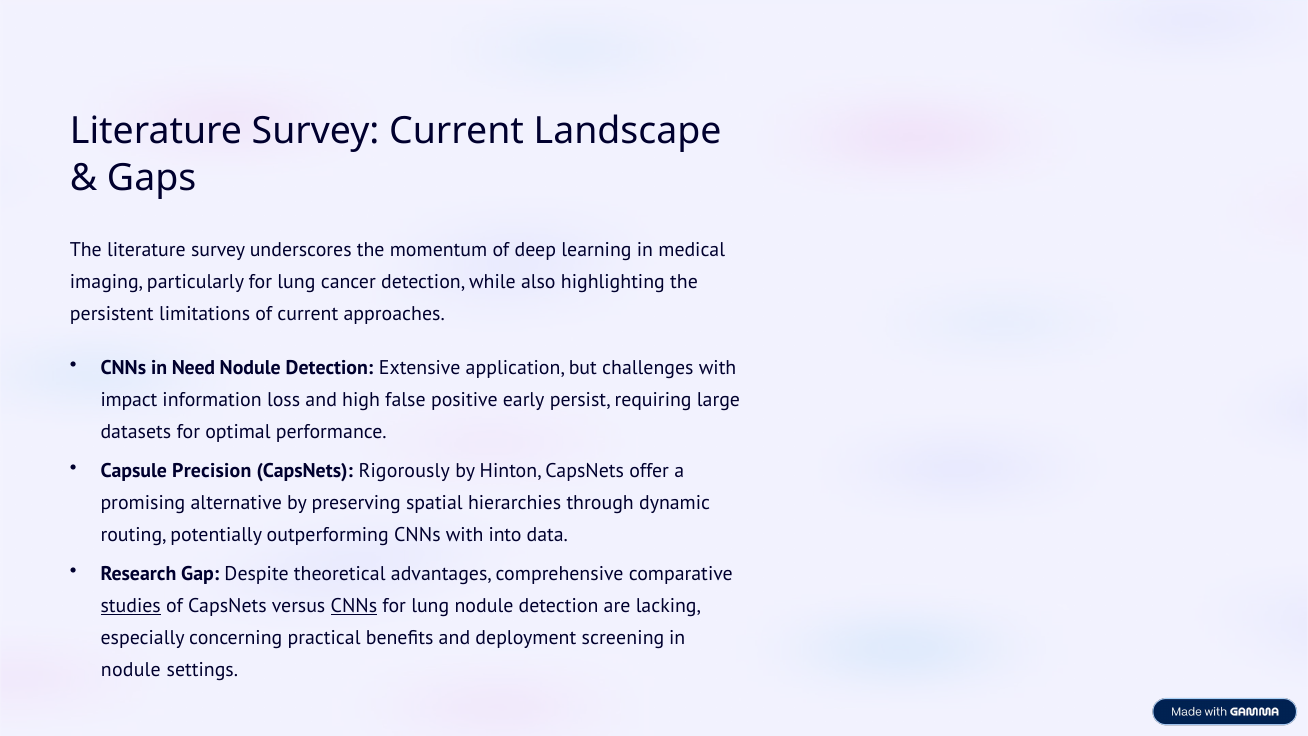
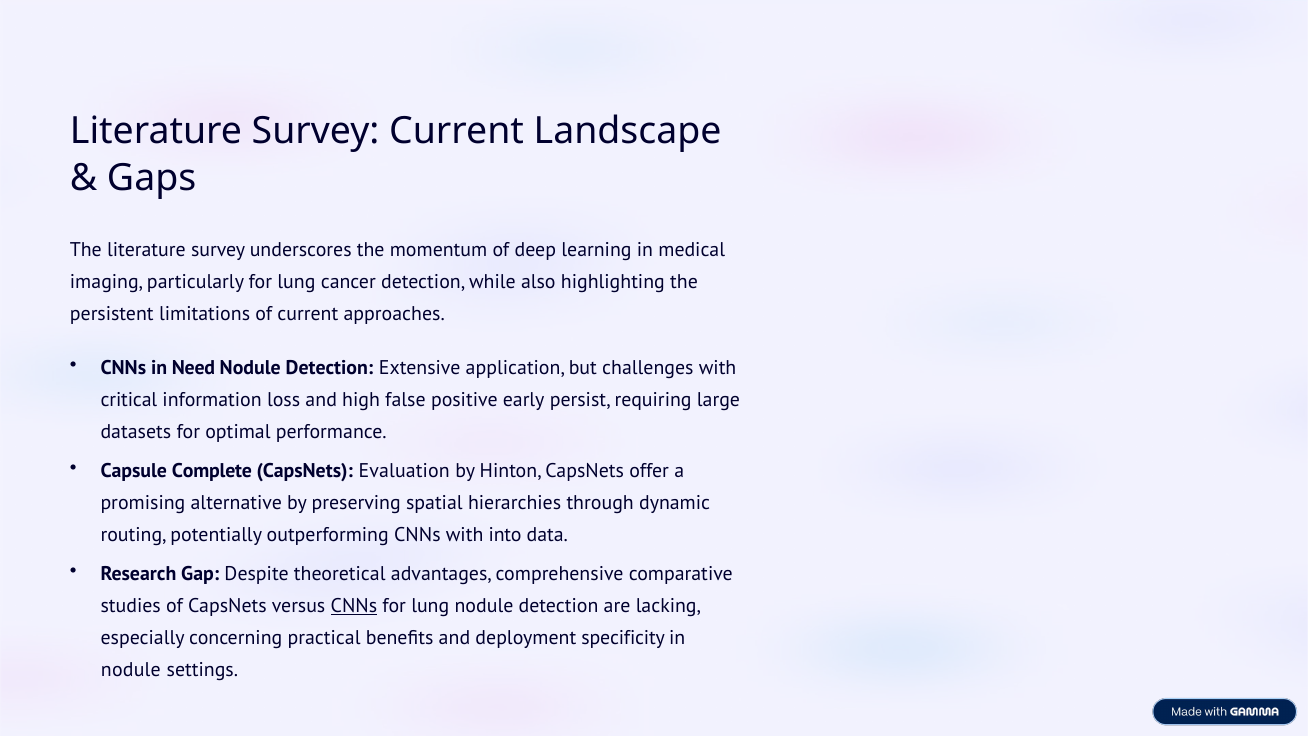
impact: impact -> critical
Precision: Precision -> Complete
Rigorously: Rigorously -> Evaluation
studies underline: present -> none
screening: screening -> specificity
